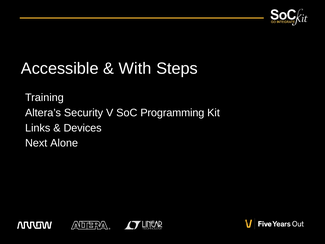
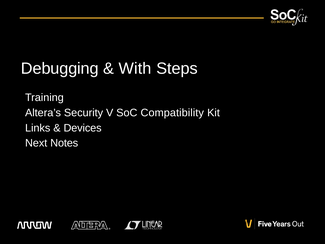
Accessible: Accessible -> Debugging
Programming: Programming -> Compatibility
Alone: Alone -> Notes
